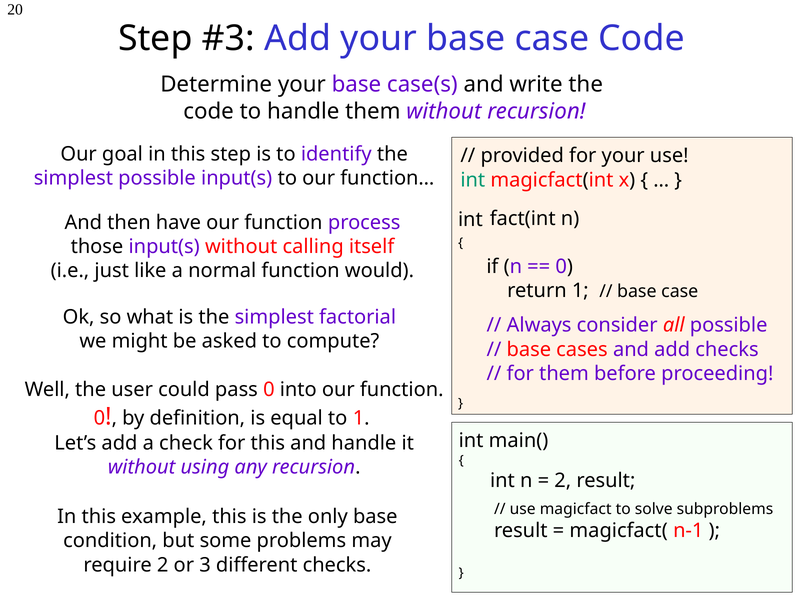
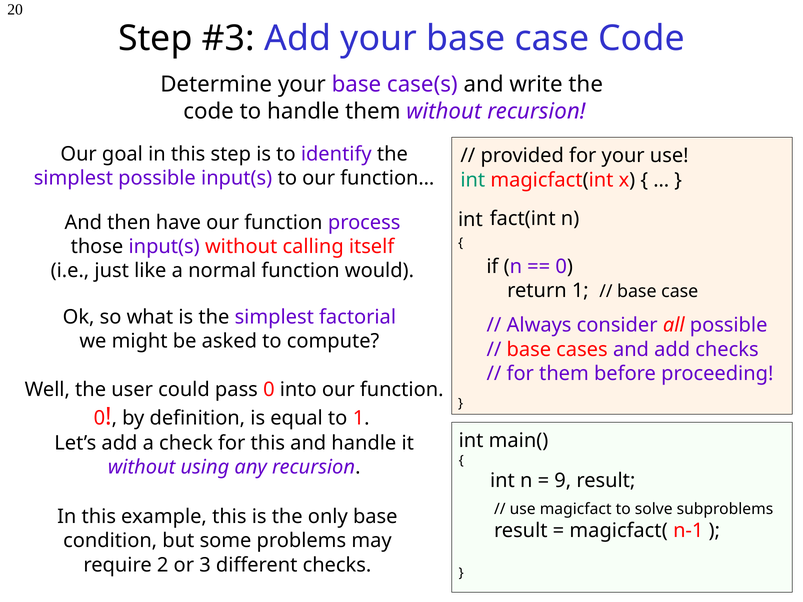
2 at (563, 481): 2 -> 9
